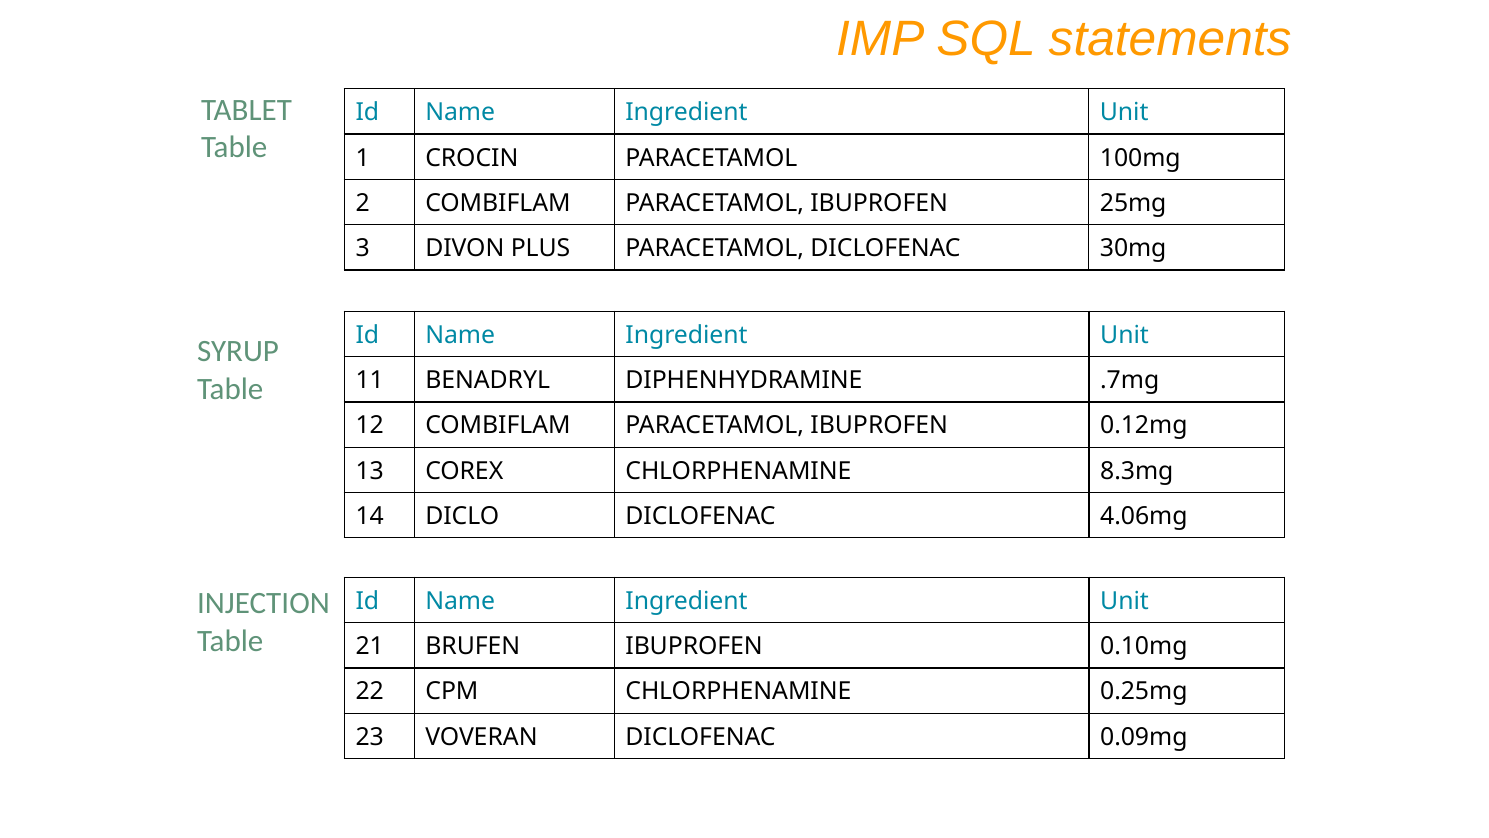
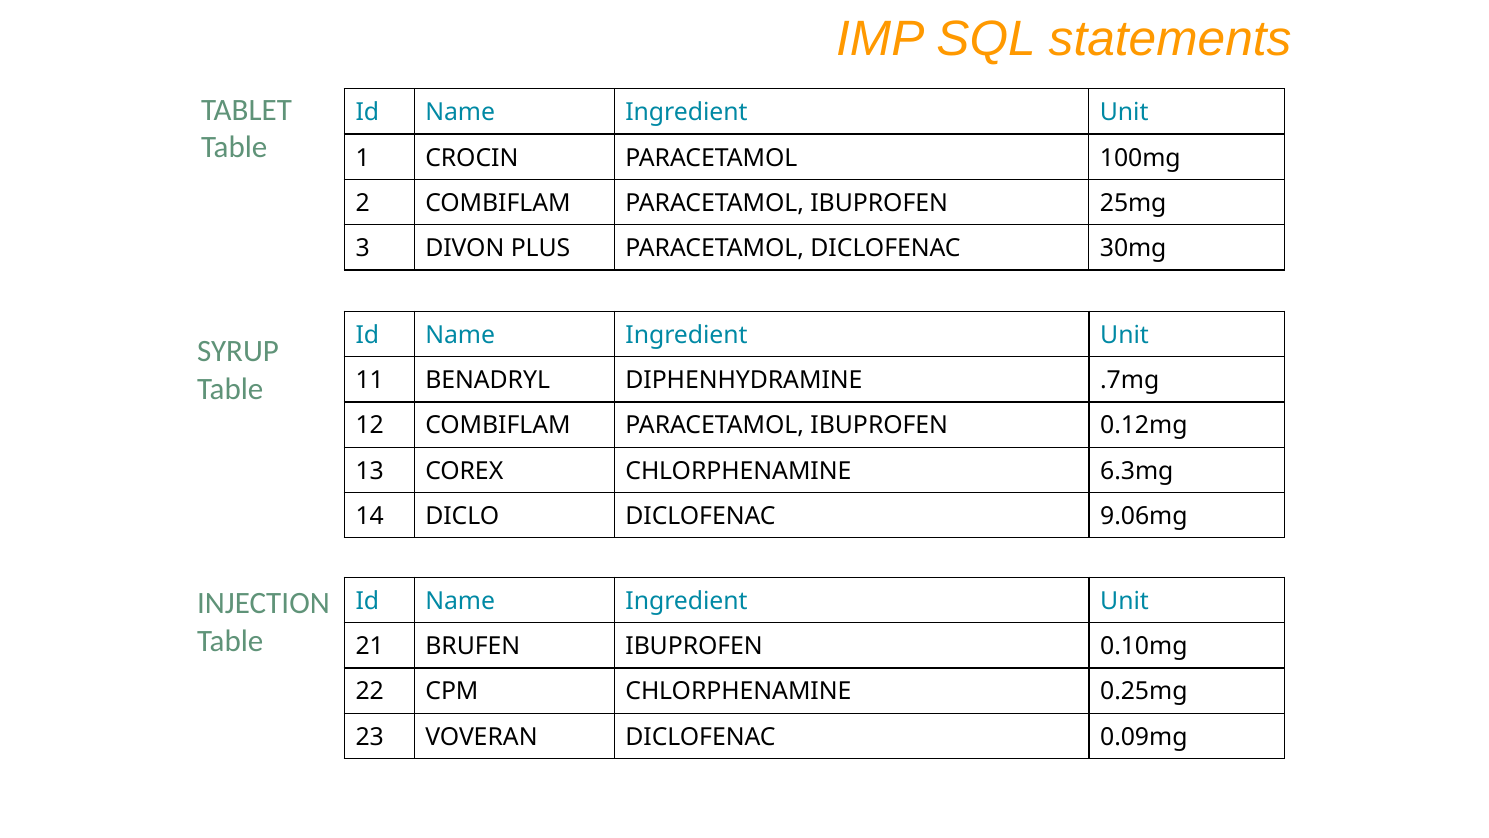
8.3mg: 8.3mg -> 6.3mg
4.06mg: 4.06mg -> 9.06mg
